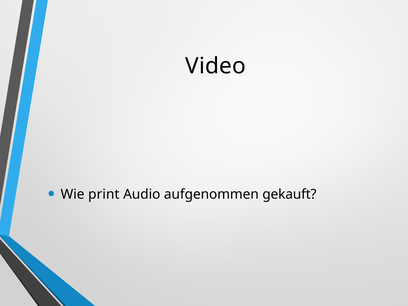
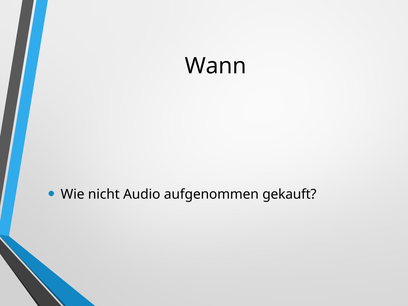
Video: Video -> Wann
print: print -> nicht
